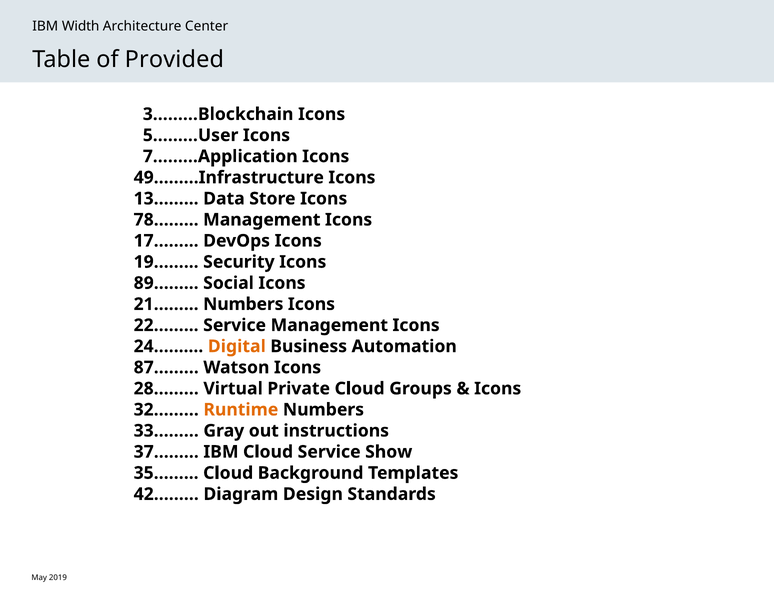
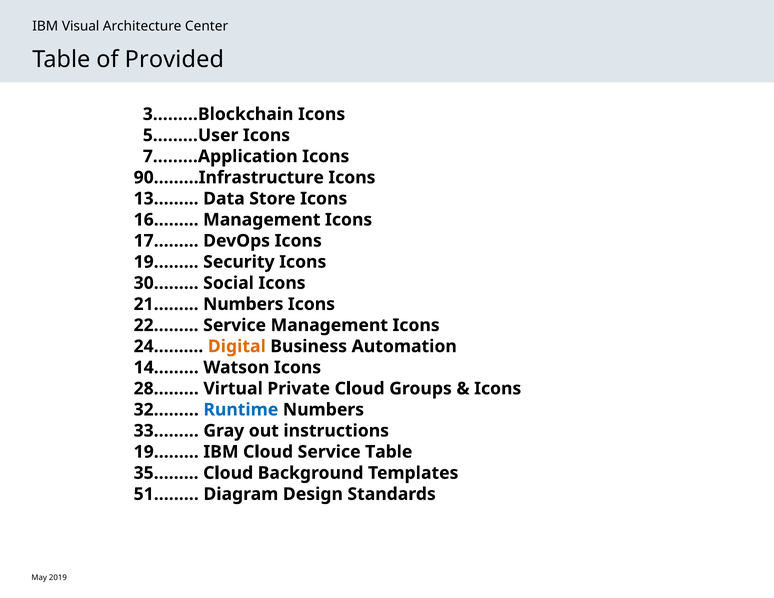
Width: Width -> Visual
49………Infrastructure: 49………Infrastructure -> 90………Infrastructure
78……: 78…… -> 16……
89……: 89…… -> 30……
87………: 87……… -> 14………
Runtime colour: orange -> blue
37………: 37……… -> 19………
Service Show: Show -> Table
42………: 42……… -> 51………
